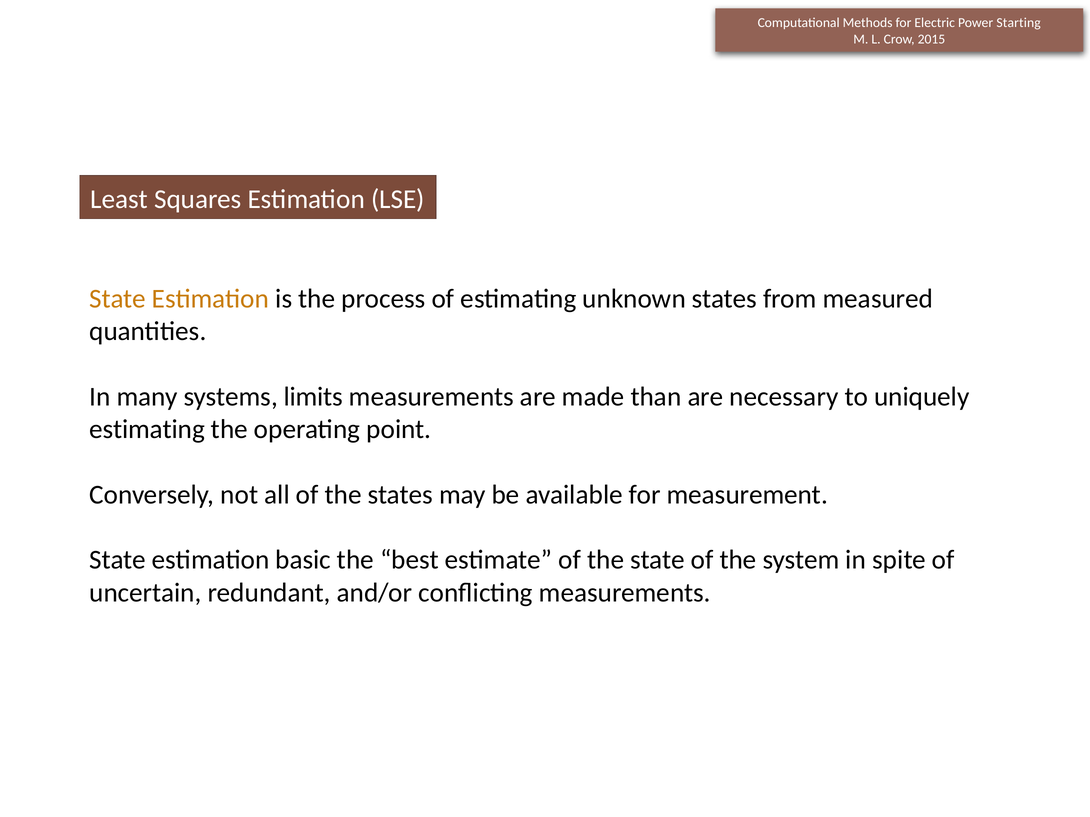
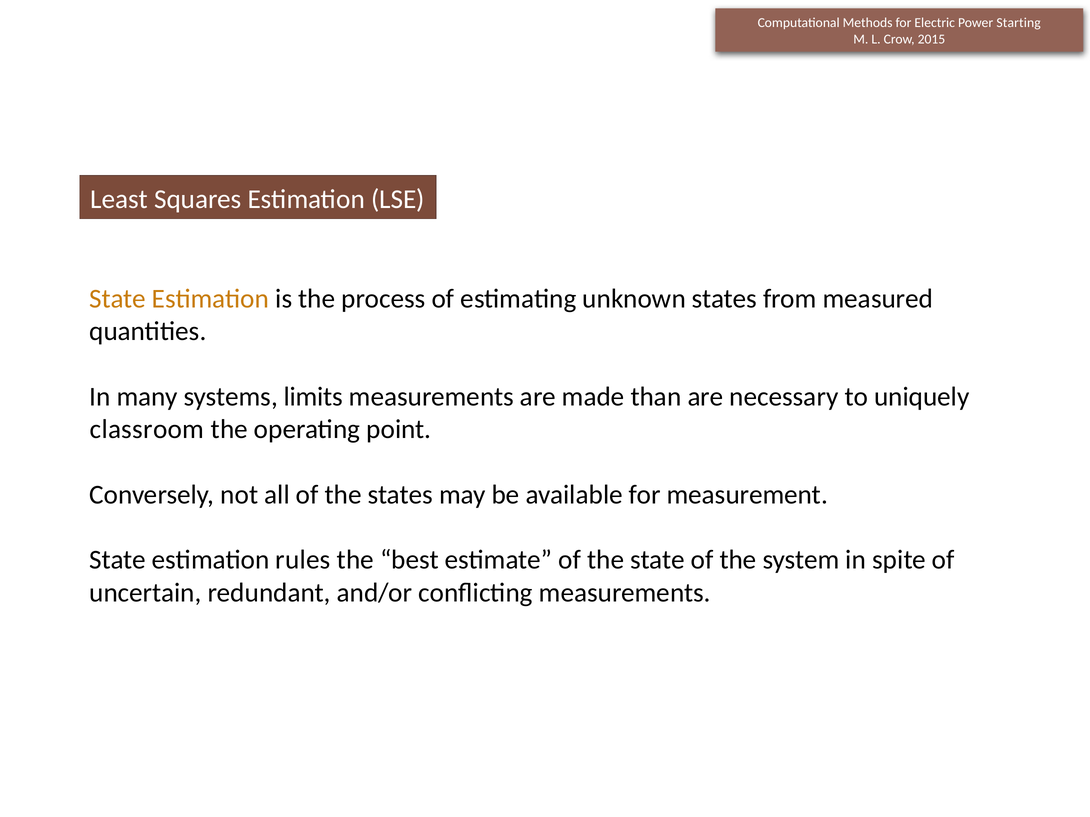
estimating at (147, 429): estimating -> classroom
basic: basic -> rules
